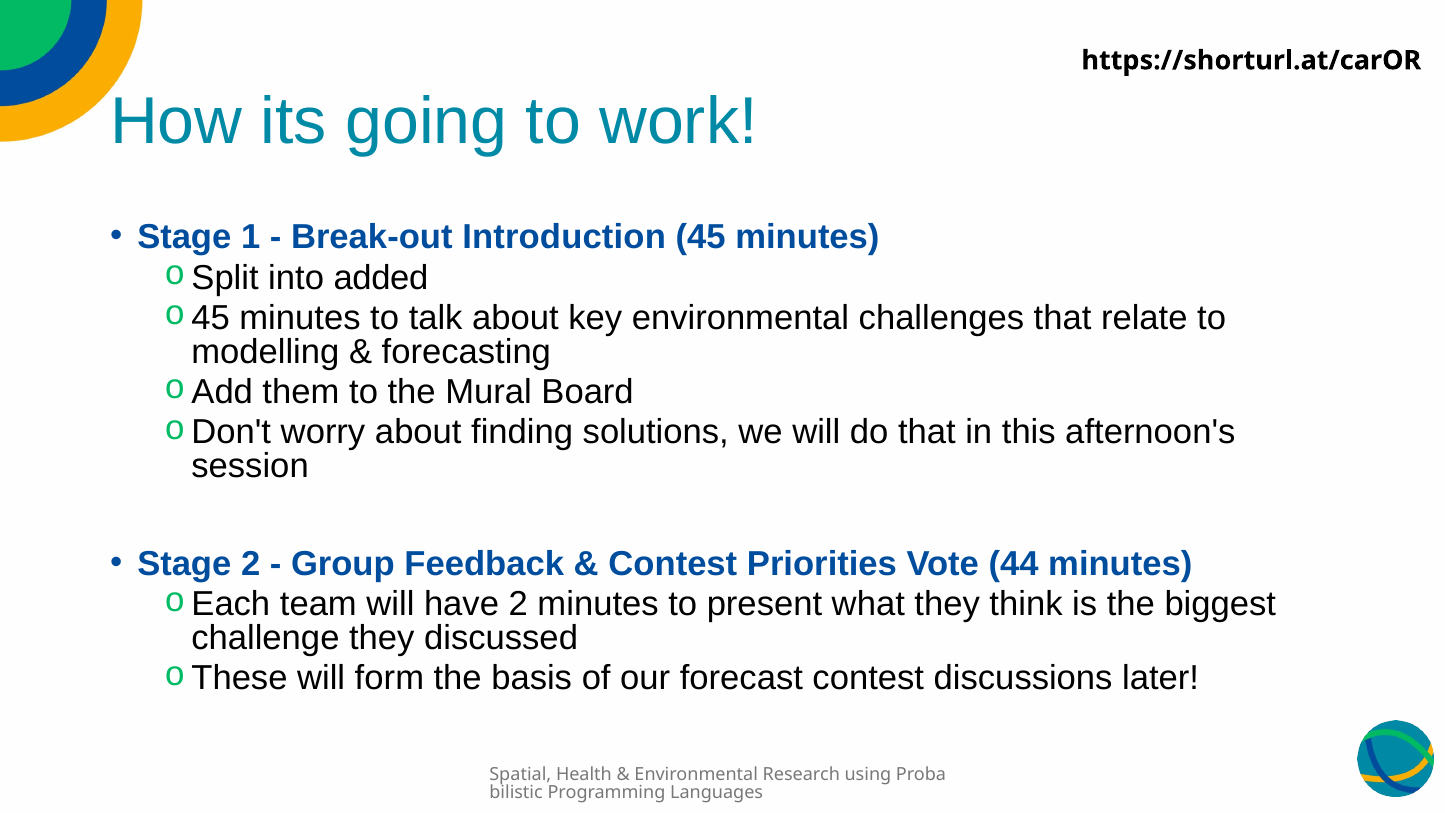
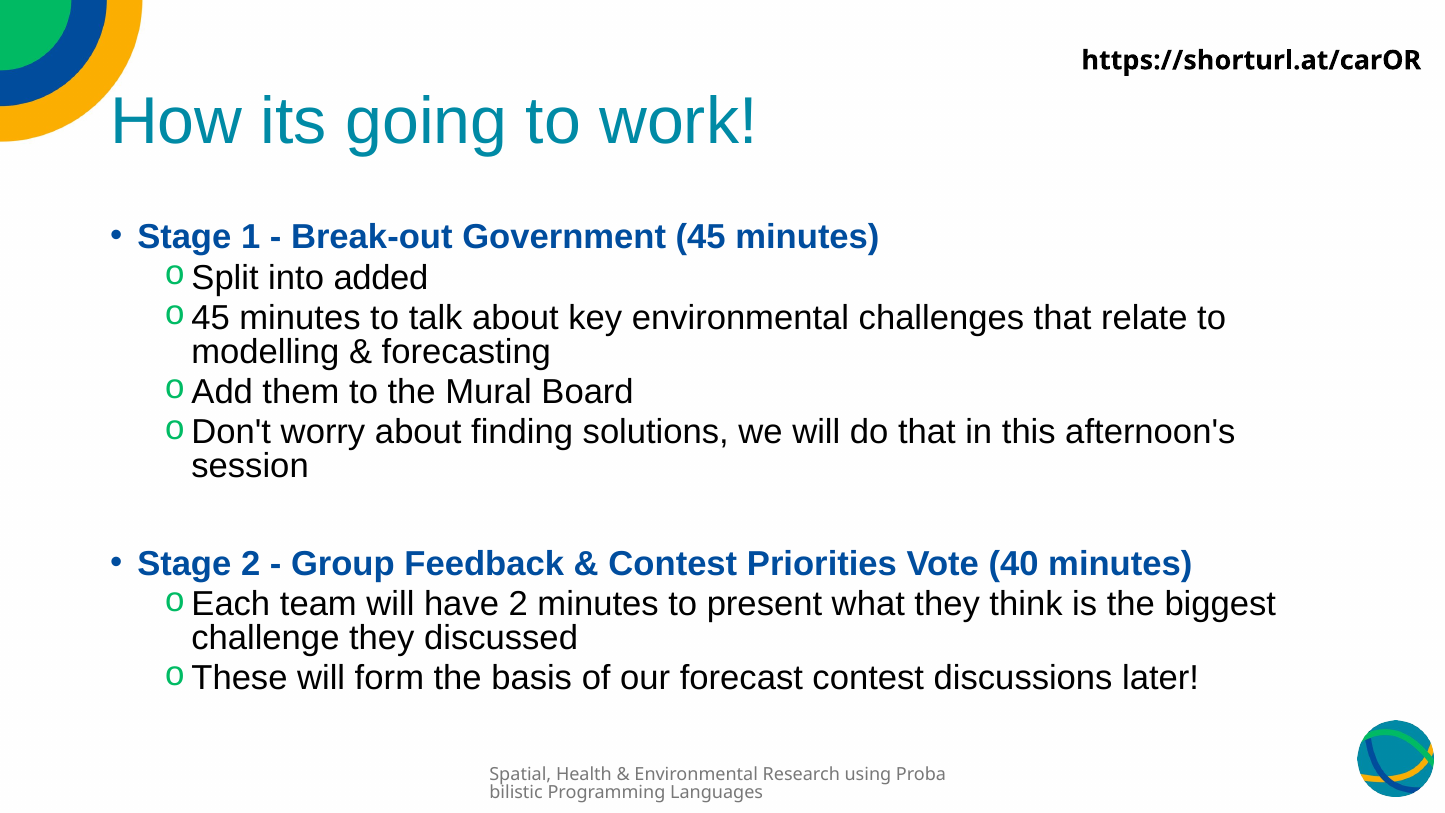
Introduction: Introduction -> Government
44: 44 -> 40
